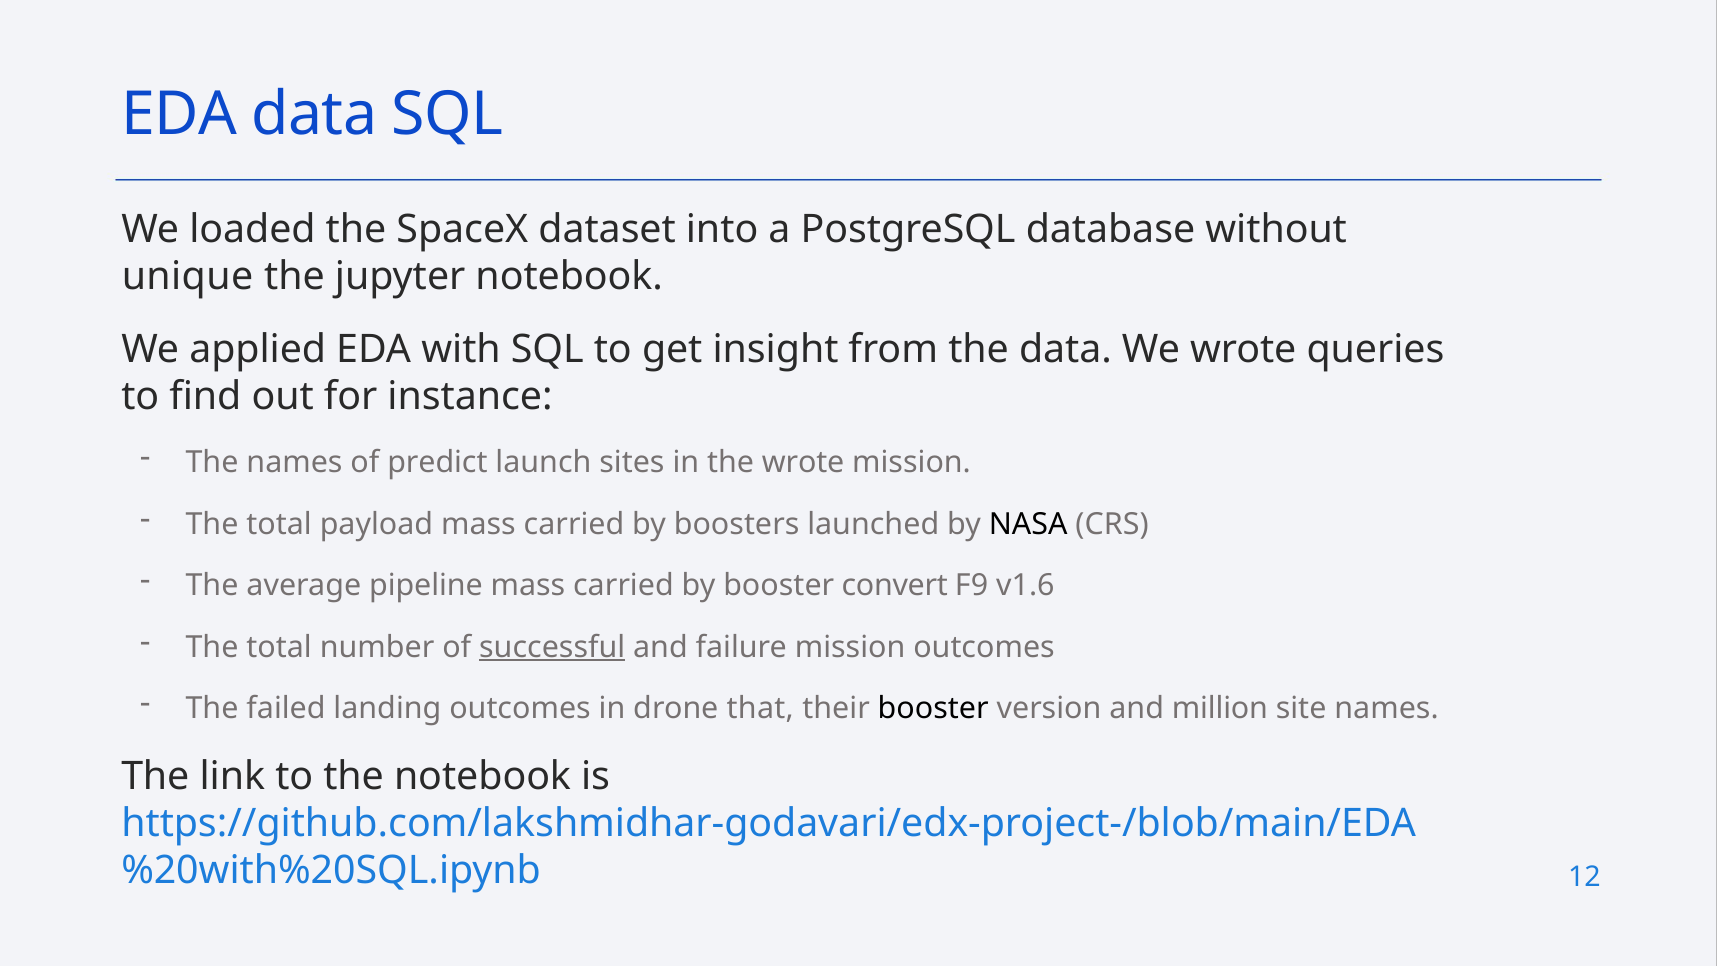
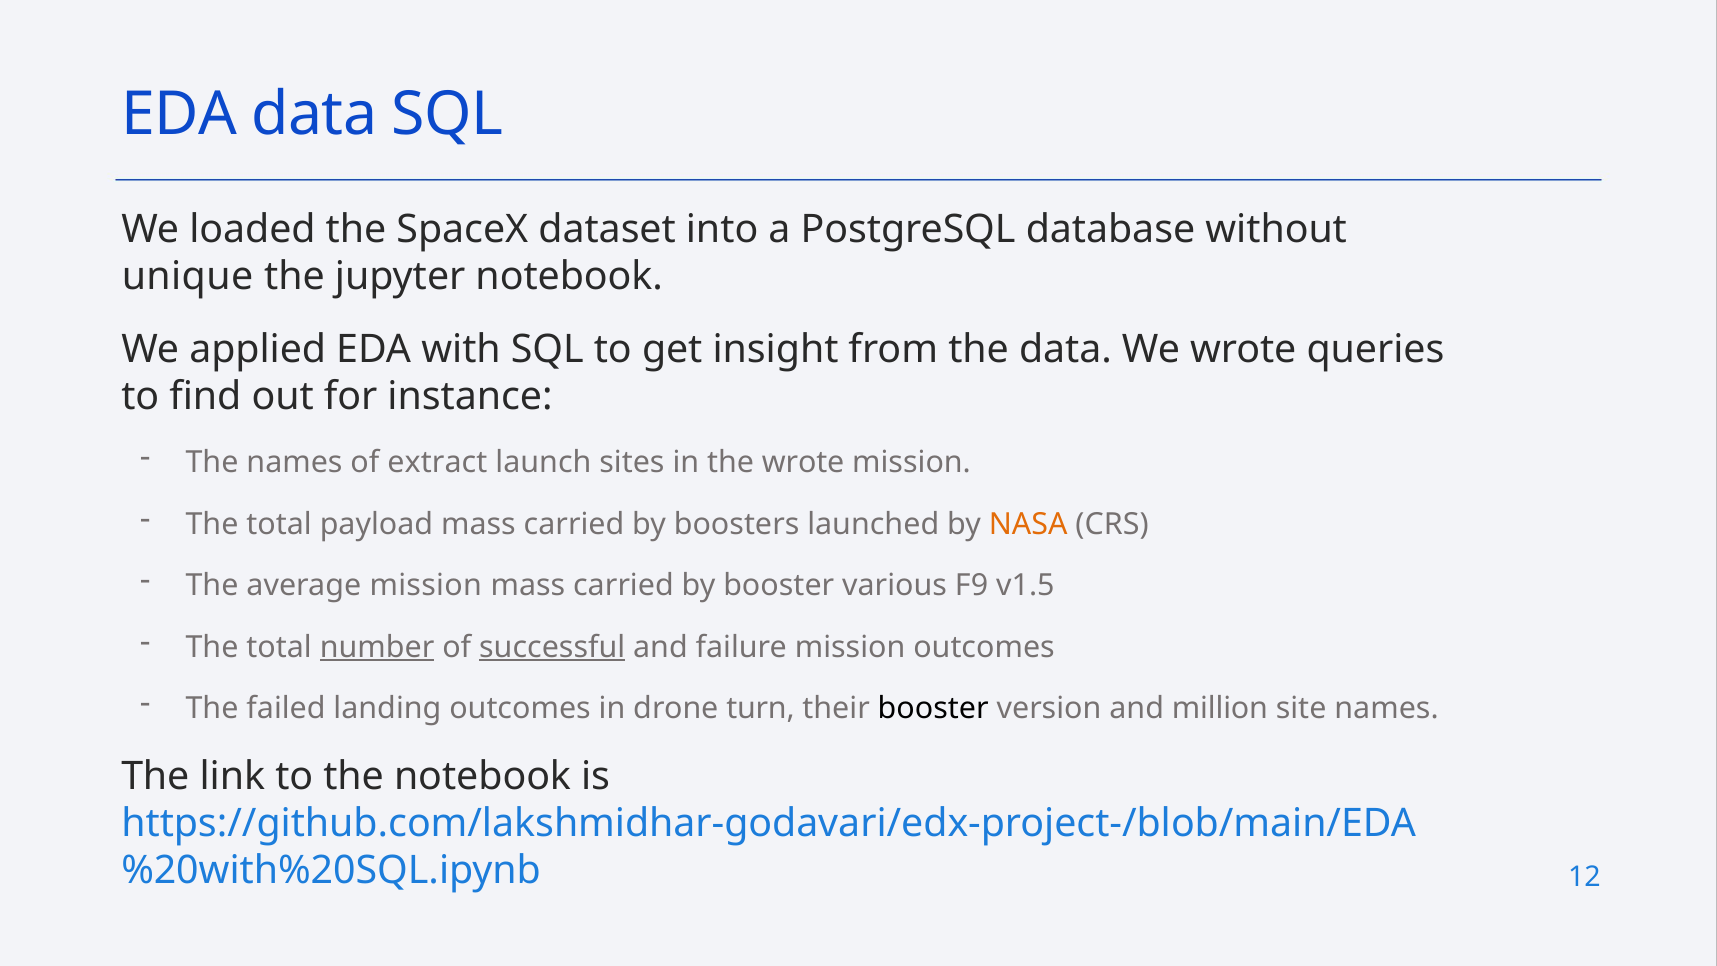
predict: predict -> extract
NASA colour: black -> orange
average pipeline: pipeline -> mission
convert: convert -> various
v1.6: v1.6 -> v1.5
number underline: none -> present
that: that -> turn
